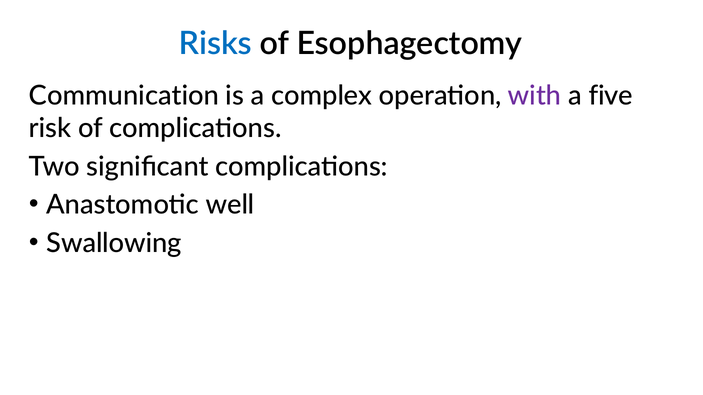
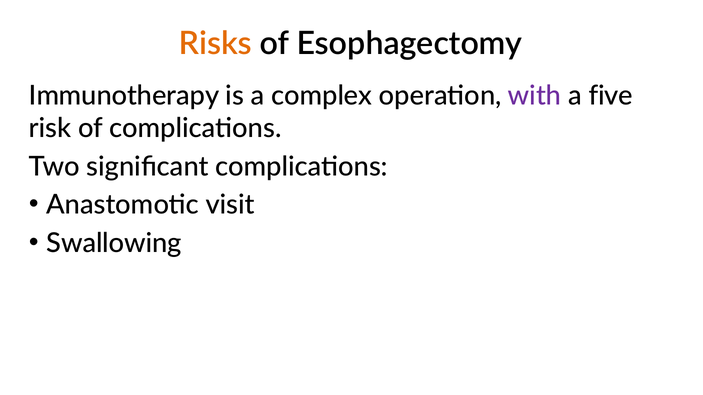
Risks colour: blue -> orange
Communication: Communication -> Immunotherapy
well: well -> visit
